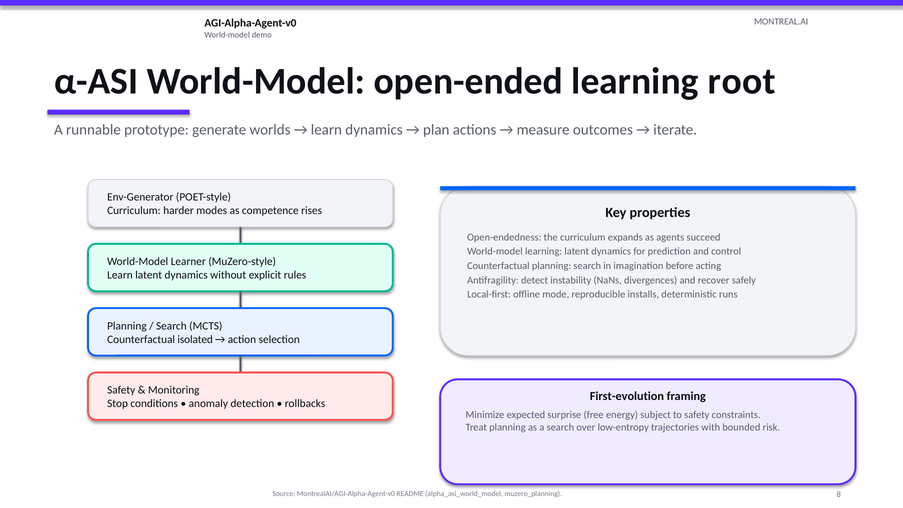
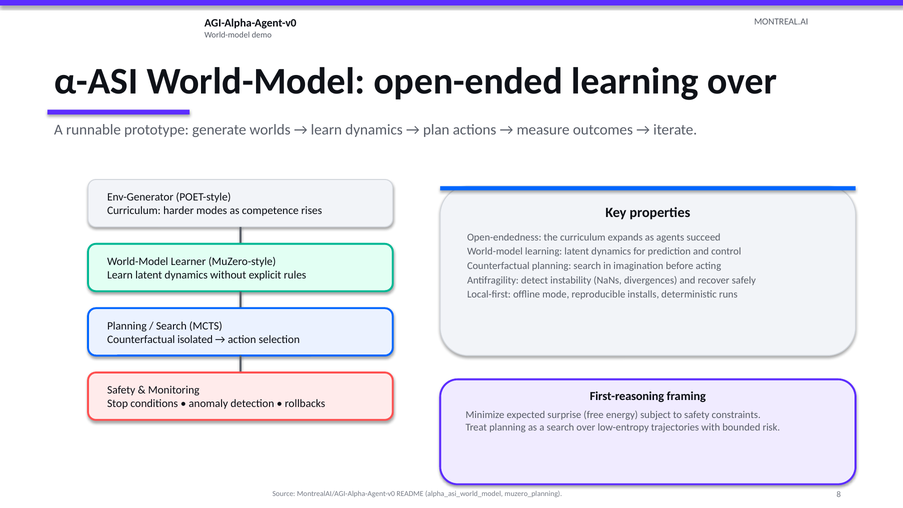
learning root: root -> over
First-evolution: First-evolution -> First-reasoning
